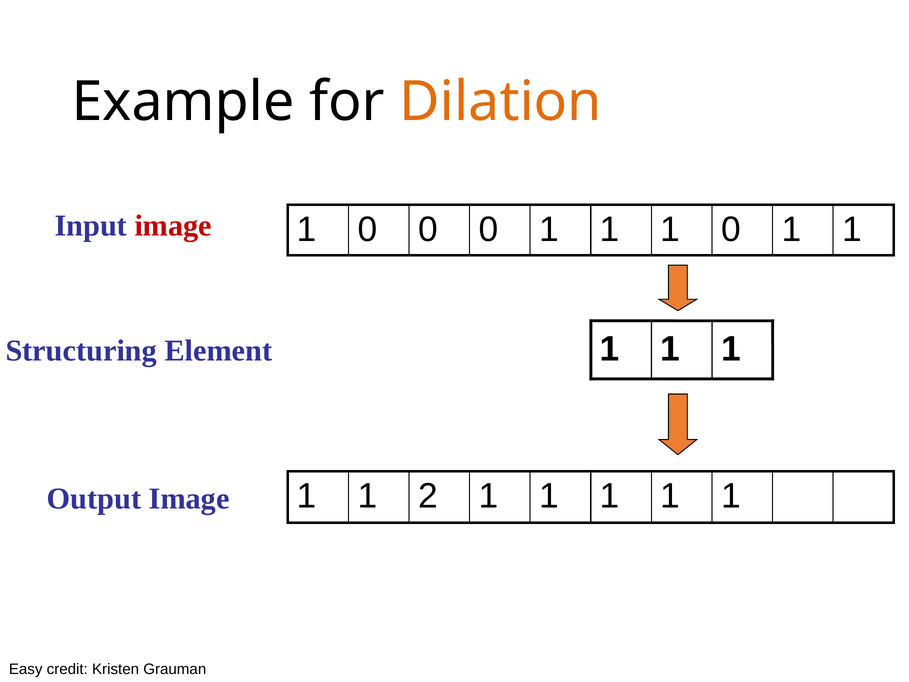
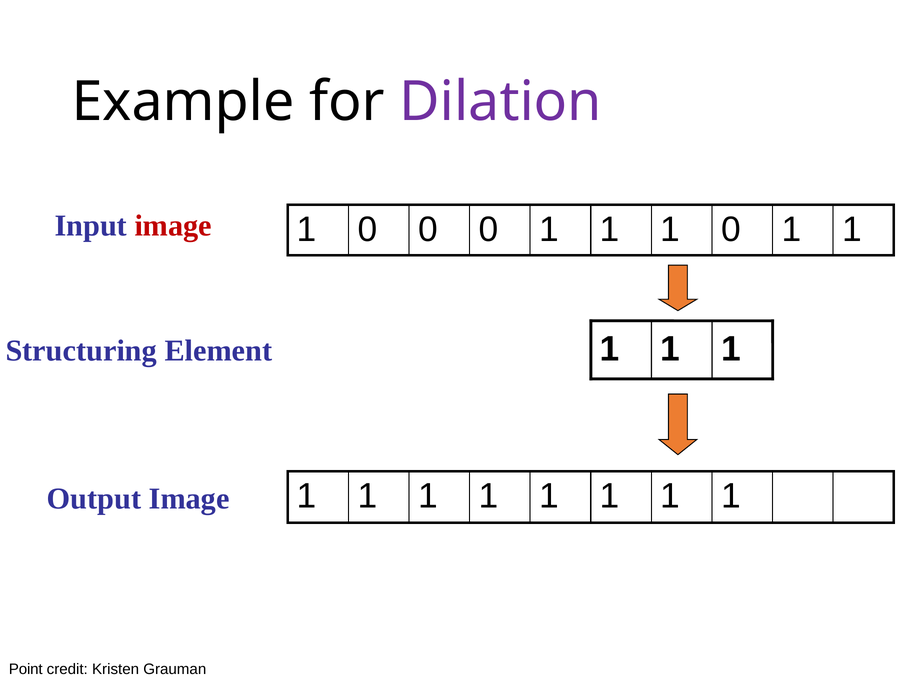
Dilation colour: orange -> purple
2 at (428, 496): 2 -> 1
Easy: Easy -> Point
